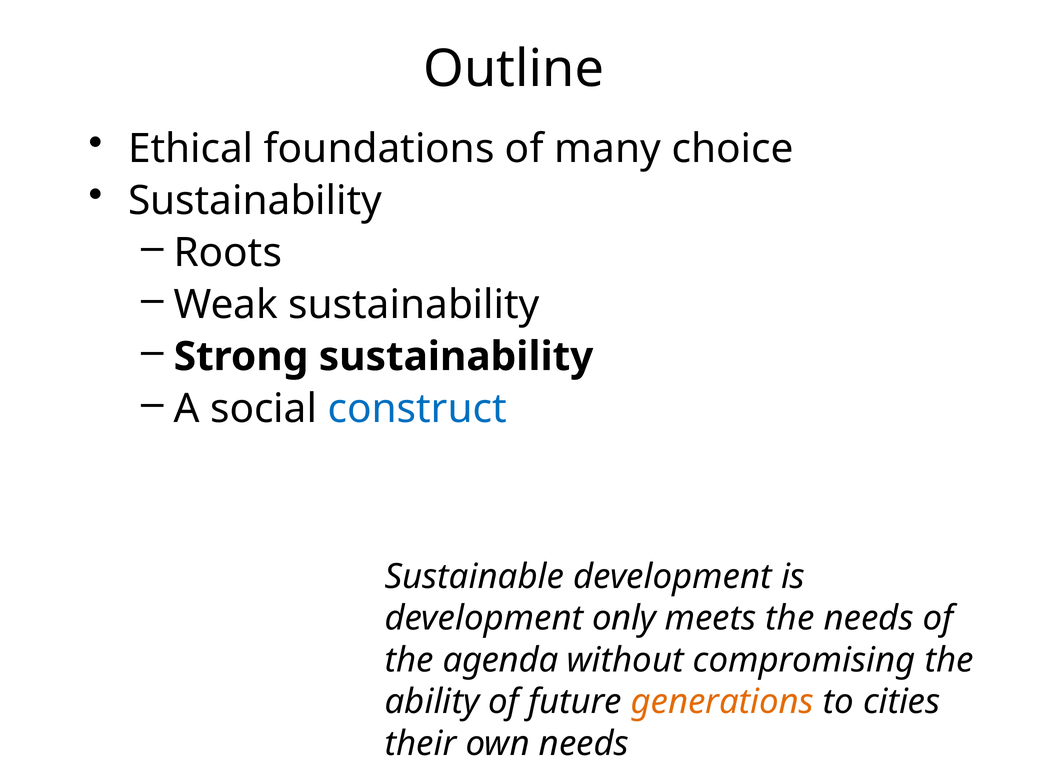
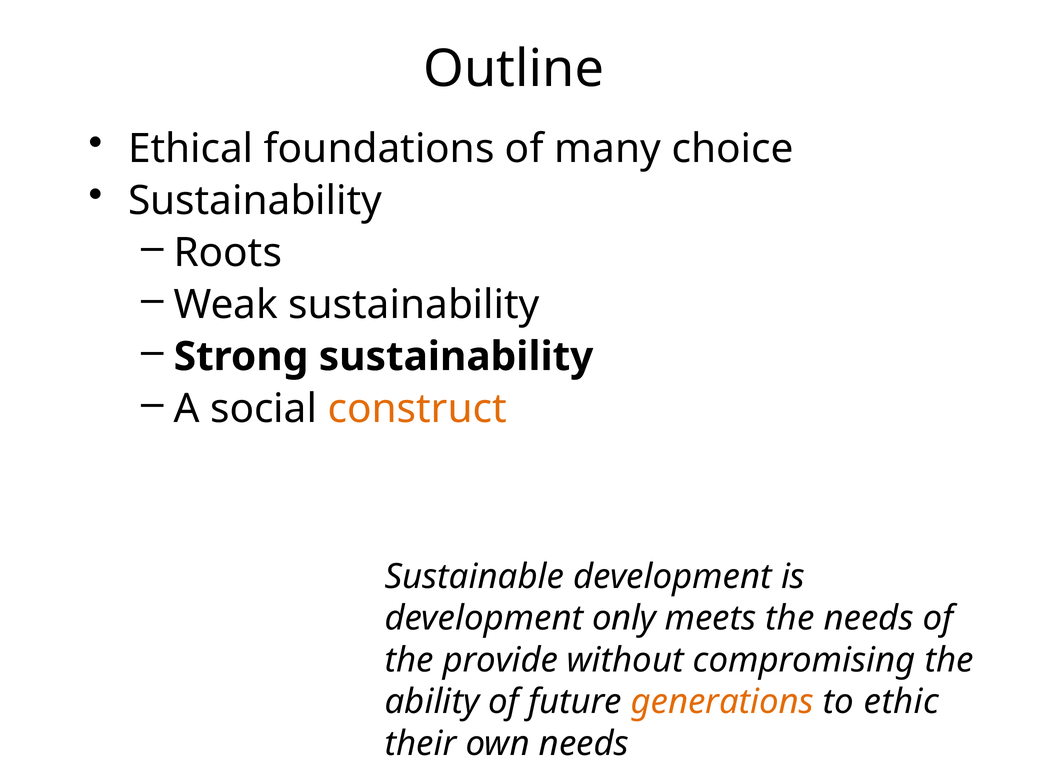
construct colour: blue -> orange
agenda: agenda -> provide
cities: cities -> ethic
